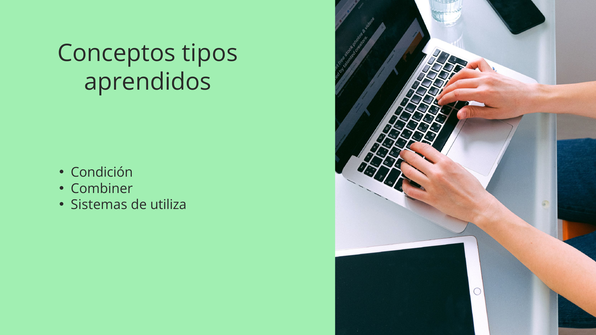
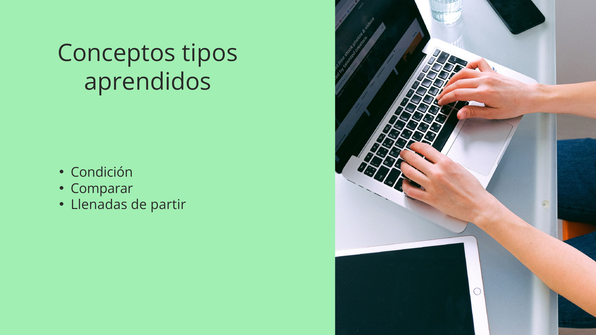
Combiner: Combiner -> Comparar
Sistemas: Sistemas -> Llenadas
utiliza: utiliza -> partir
